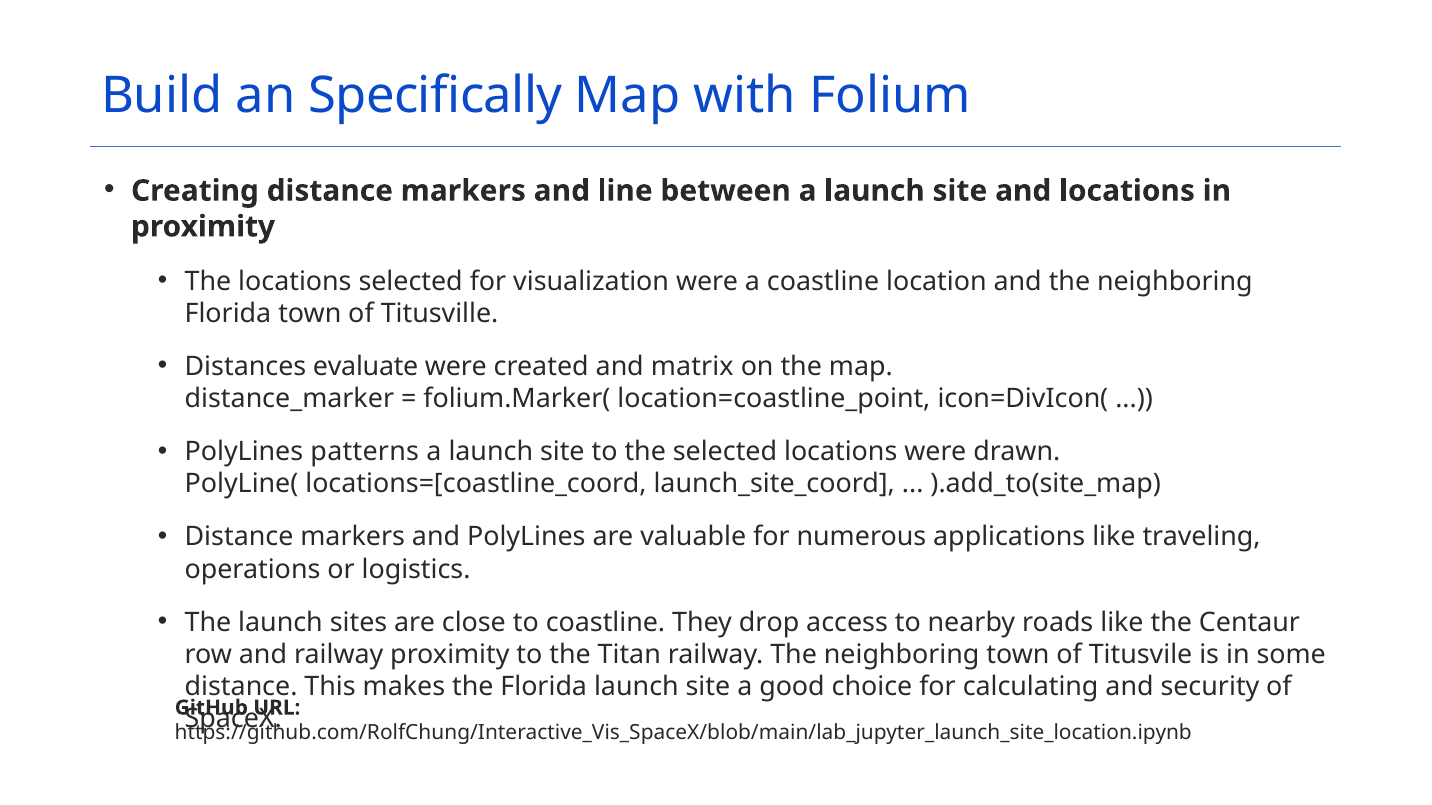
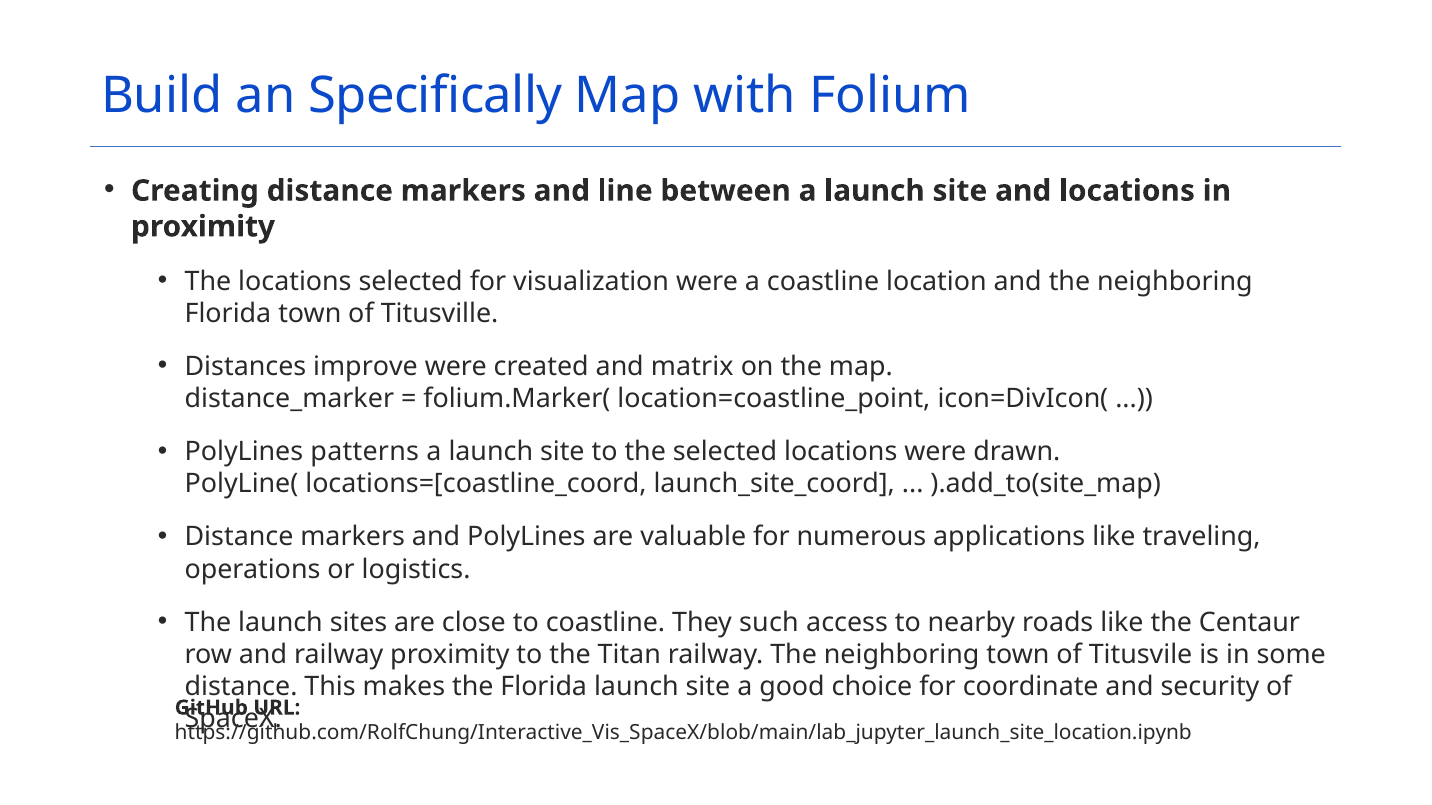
evaluate: evaluate -> improve
drop: drop -> such
calculating: calculating -> coordinate
